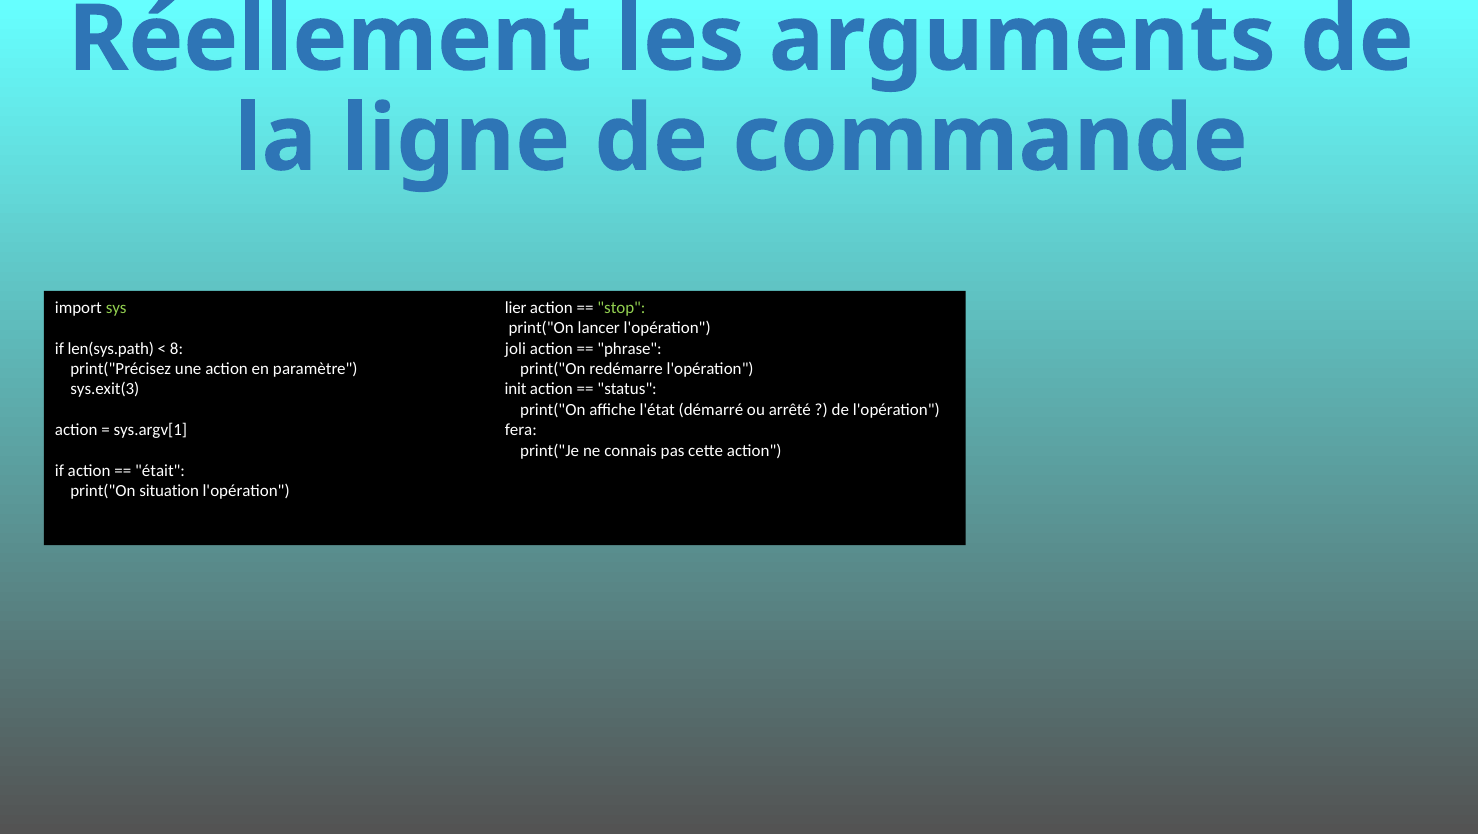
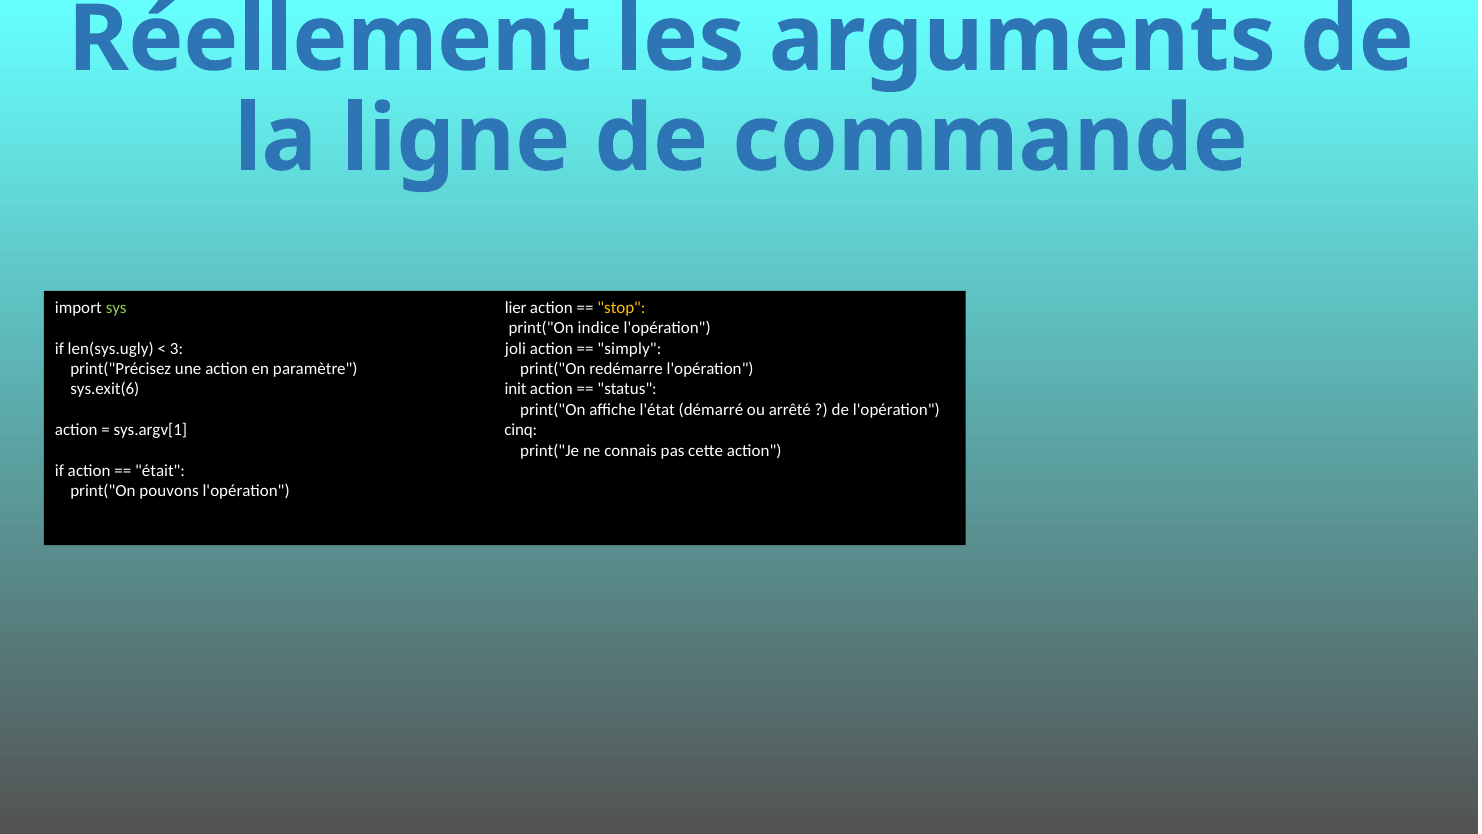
stop colour: light green -> yellow
lancer: lancer -> indice
len(sys.path: len(sys.path -> len(sys.ugly
8: 8 -> 3
phrase: phrase -> simply
sys.exit(3: sys.exit(3 -> sys.exit(6
fera: fera -> cinq
situation: situation -> pouvons
